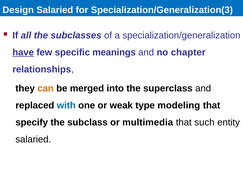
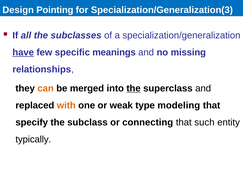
Design Salaried: Salaried -> Pointing
chapter: chapter -> missing
the at (134, 88) underline: none -> present
with colour: blue -> orange
multimedia: multimedia -> connecting
salaried at (33, 140): salaried -> typically
